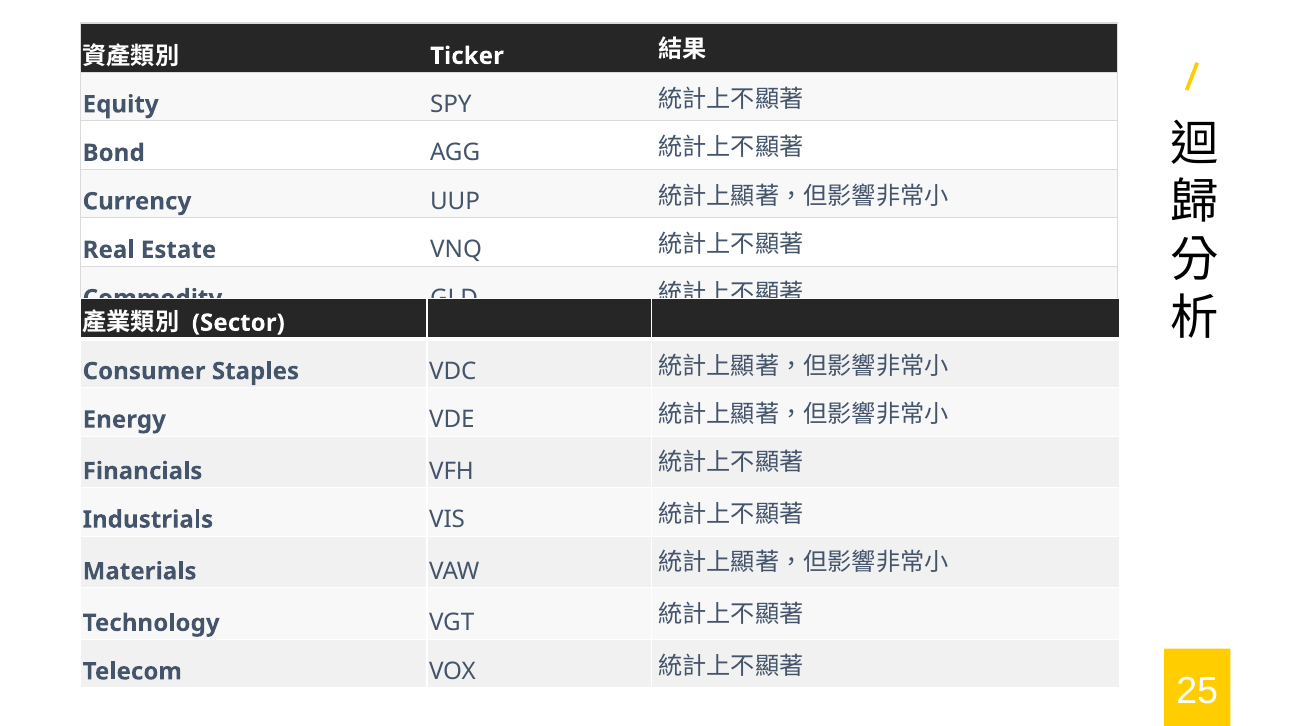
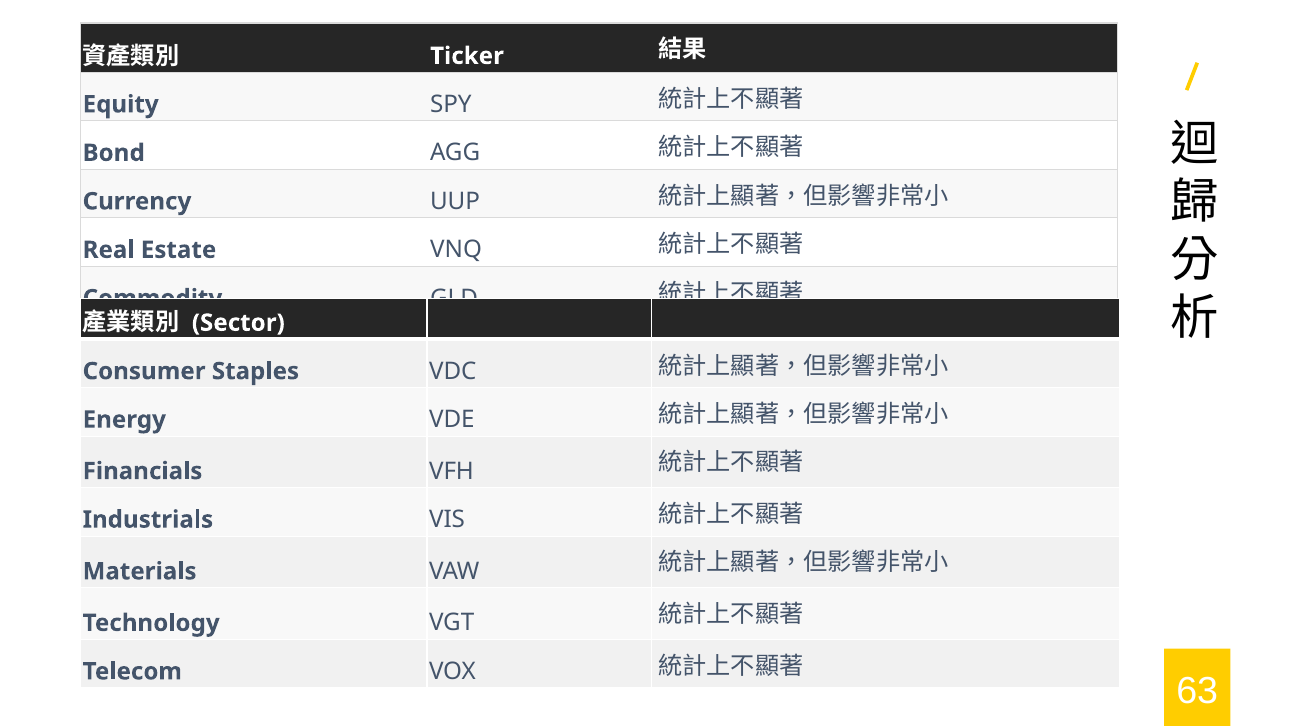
25: 25 -> 63
